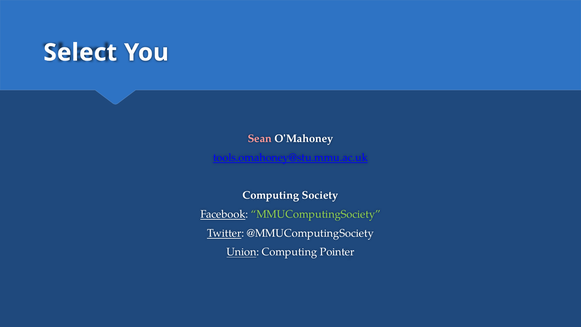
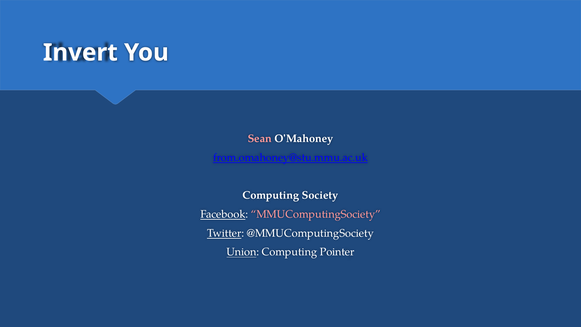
Select: Select -> Invert
tools.omahoney@stu.mmu.ac.uk: tools.omahoney@stu.mmu.ac.uk -> from.omahoney@stu.mmu.ac.uk
MMUComputingSociety colour: light green -> pink
